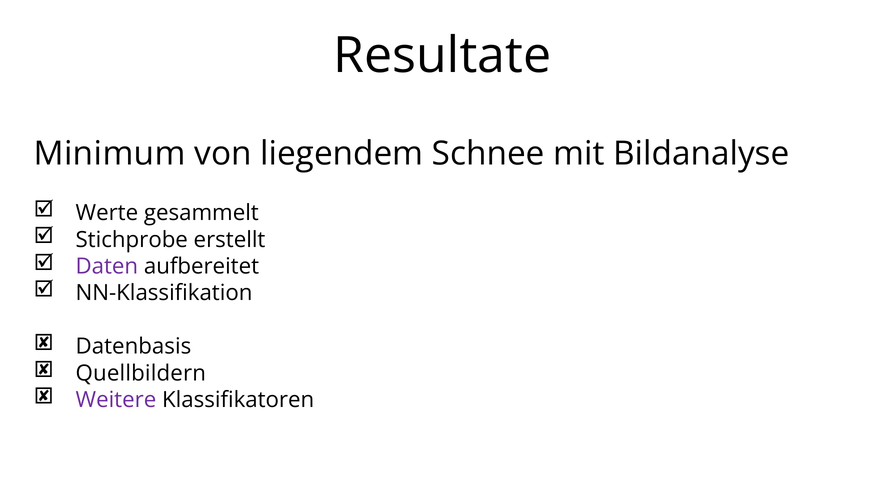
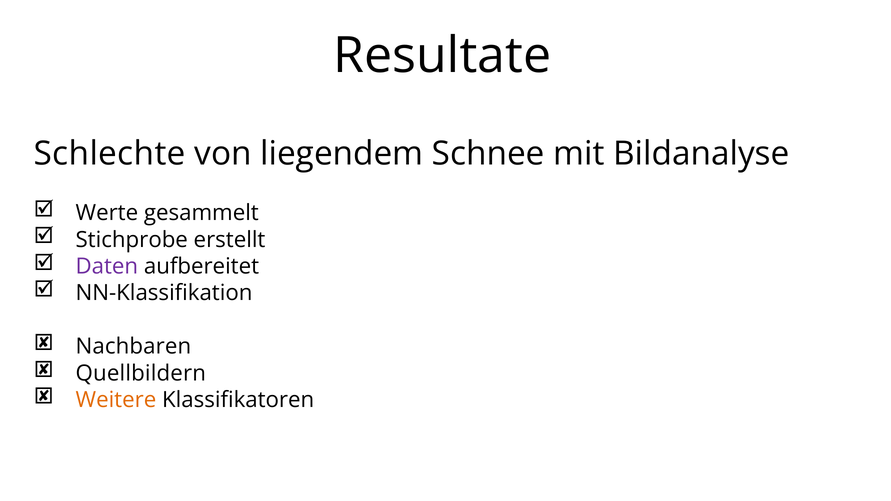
Minimum: Minimum -> Schlechte
Datenbasis: Datenbasis -> Nachbaren
Weitere colour: purple -> orange
